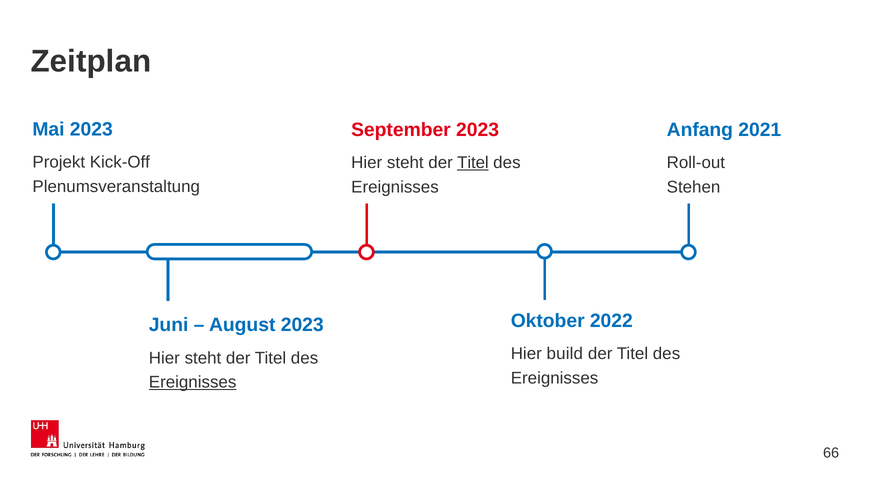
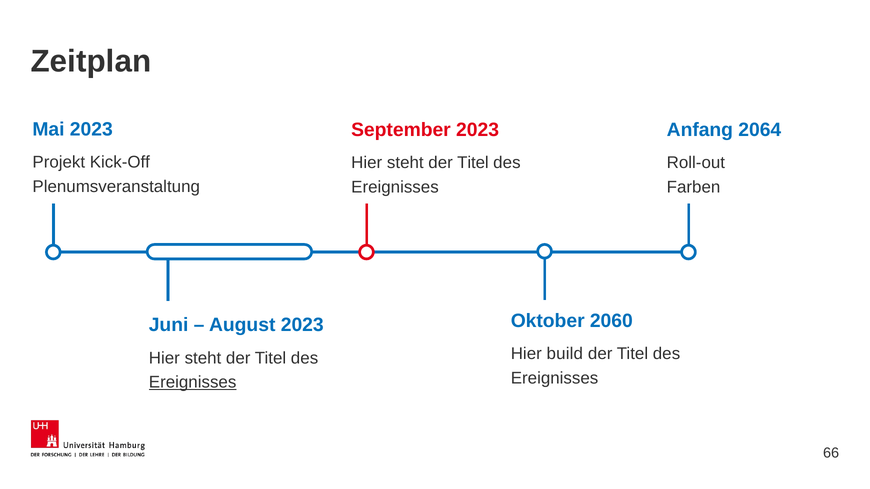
2021: 2021 -> 2064
Titel at (473, 163) underline: present -> none
Stehen: Stehen -> Farben
2022: 2022 -> 2060
